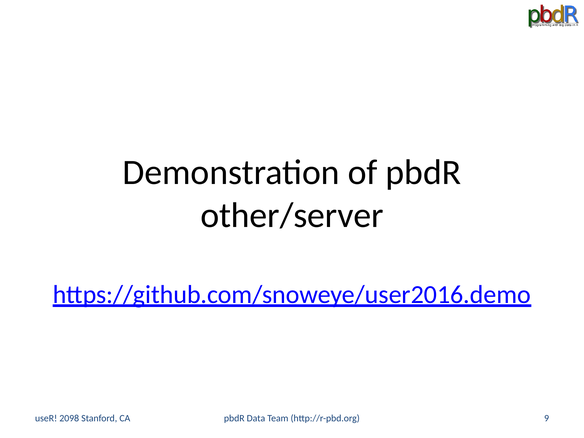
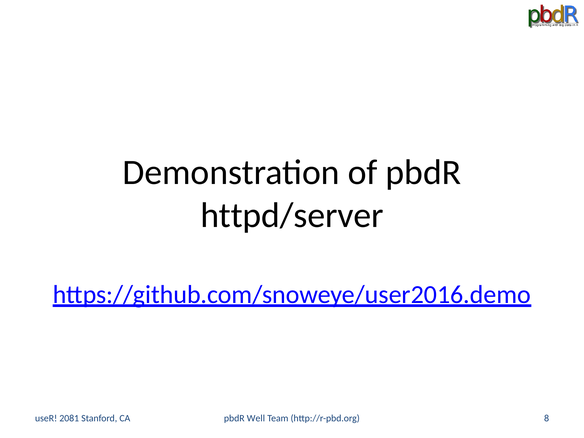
other/server: other/server -> httpd/server
Data: Data -> Well
9: 9 -> 8
2098: 2098 -> 2081
